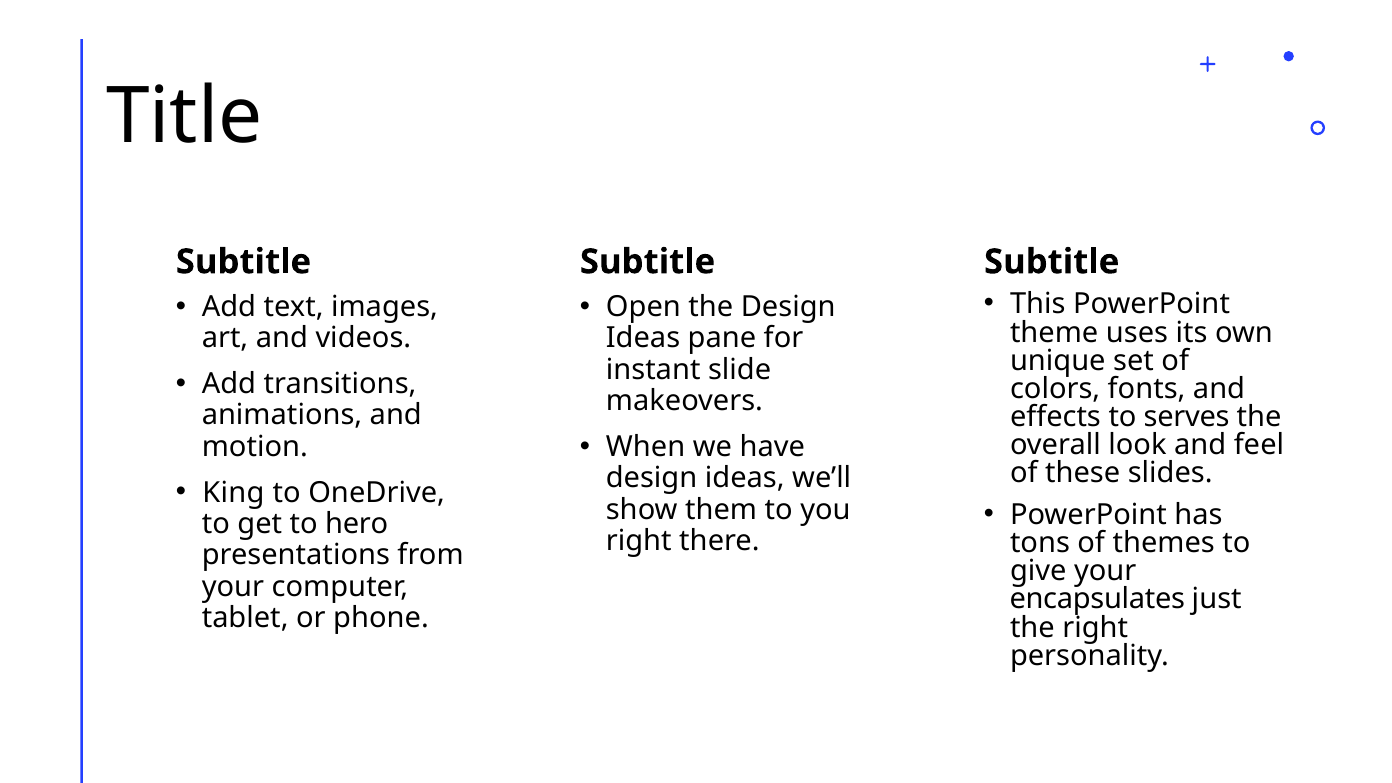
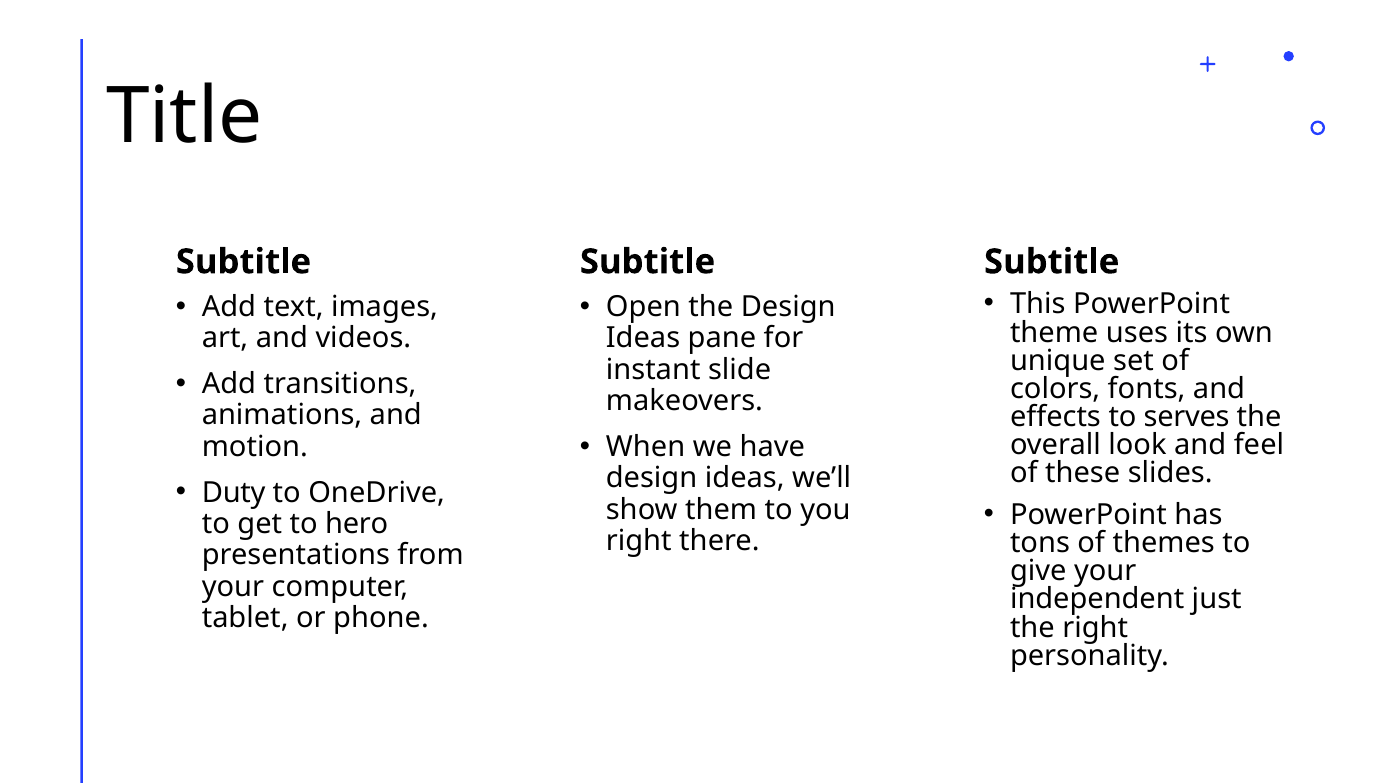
King: King -> Duty
encapsulates: encapsulates -> independent
